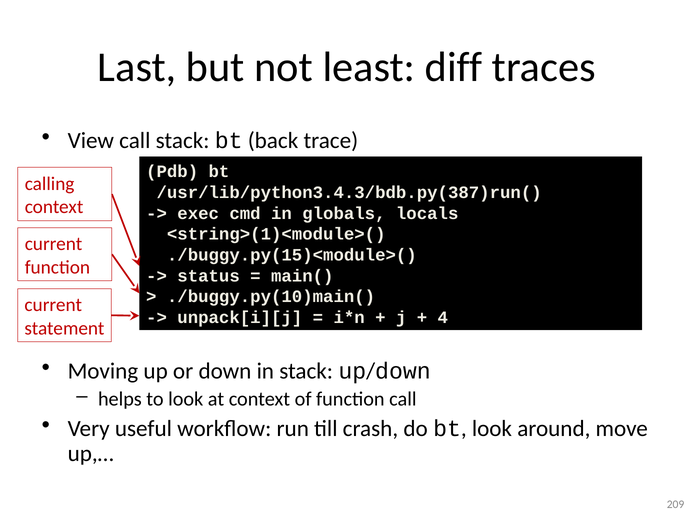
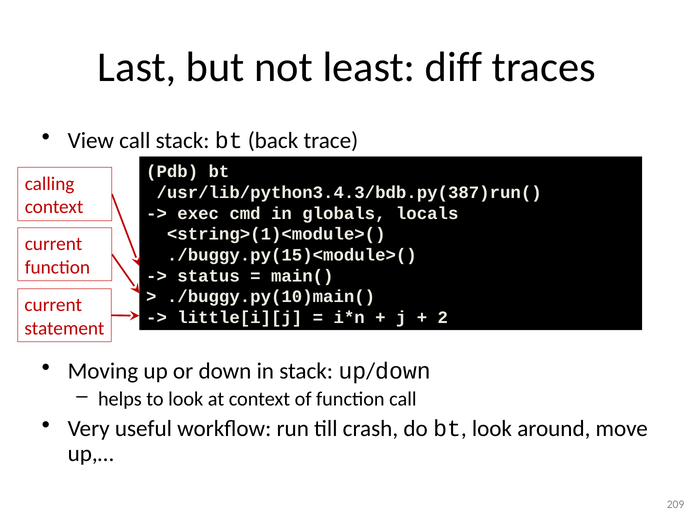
unpack[i][j: unpack[i][j -> little[i][j
4: 4 -> 2
